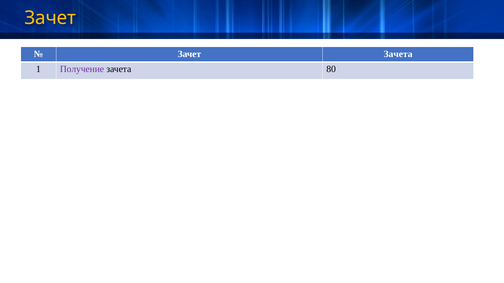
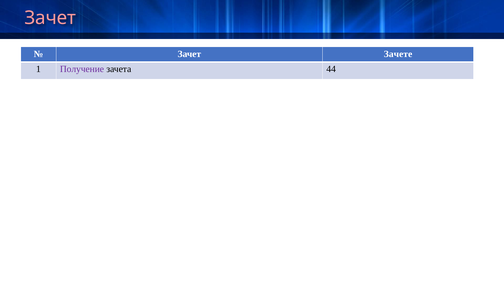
Зачет at (50, 18) colour: yellow -> pink
Зачет Зачета: Зачета -> Зачете
80: 80 -> 44
